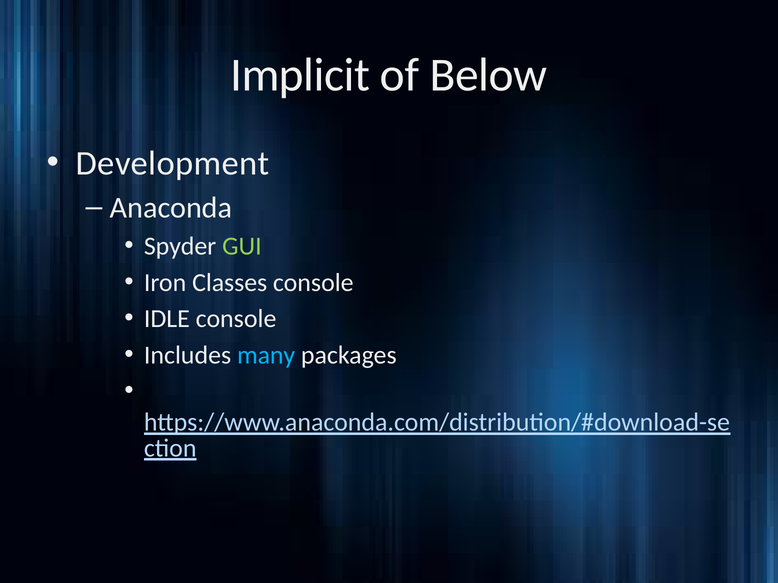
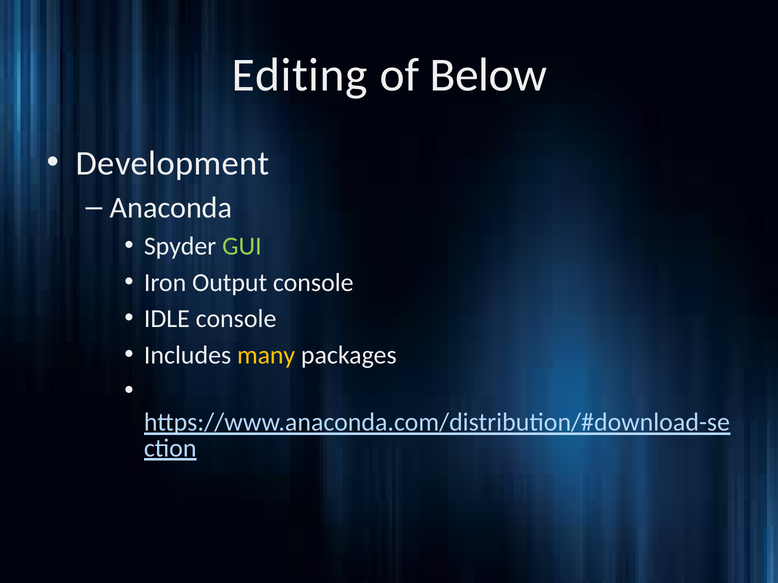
Implicit: Implicit -> Editing
Classes: Classes -> Output
many colour: light blue -> yellow
